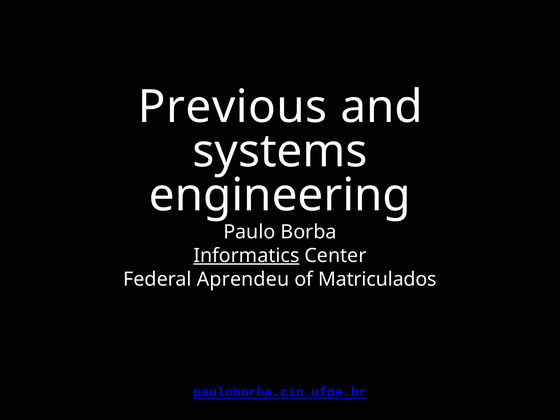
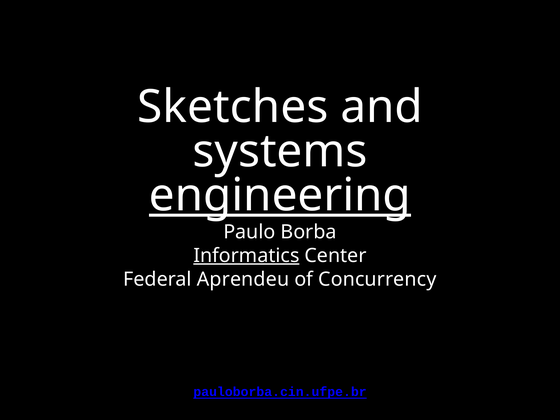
Previous: Previous -> Sketches
engineering underline: none -> present
Matriculados: Matriculados -> Concurrency
